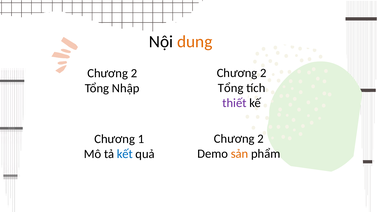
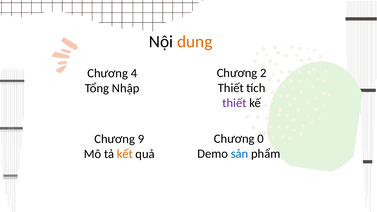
2 at (134, 73): 2 -> 4
Tổng at (231, 88): Tổng -> Thiết
2 at (261, 139): 2 -> 0
1: 1 -> 9
sản colour: orange -> blue
kết colour: blue -> orange
